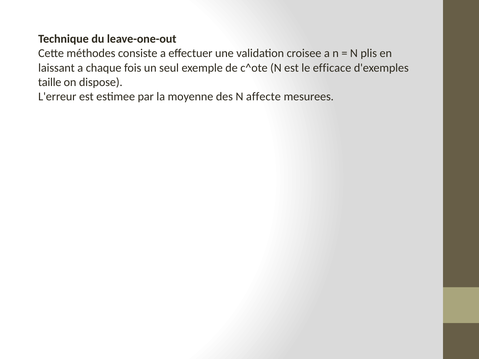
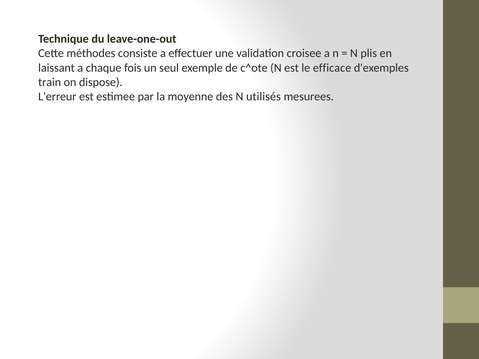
taille: taille -> train
affecte: affecte -> utilisés
